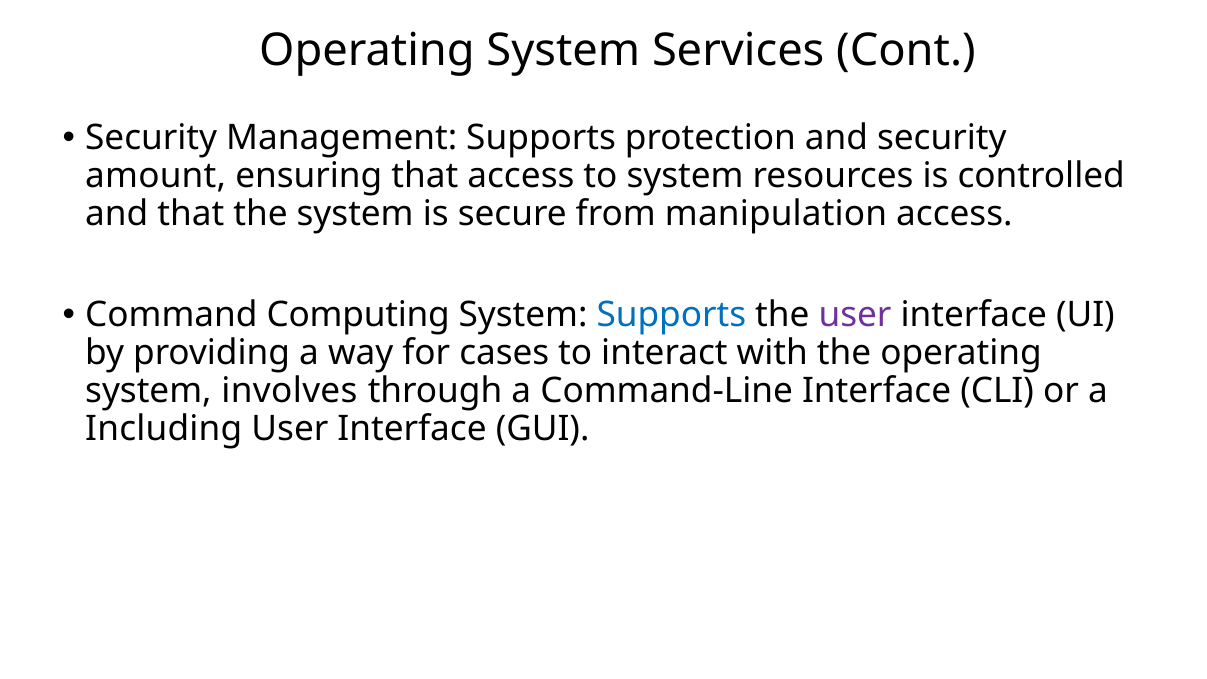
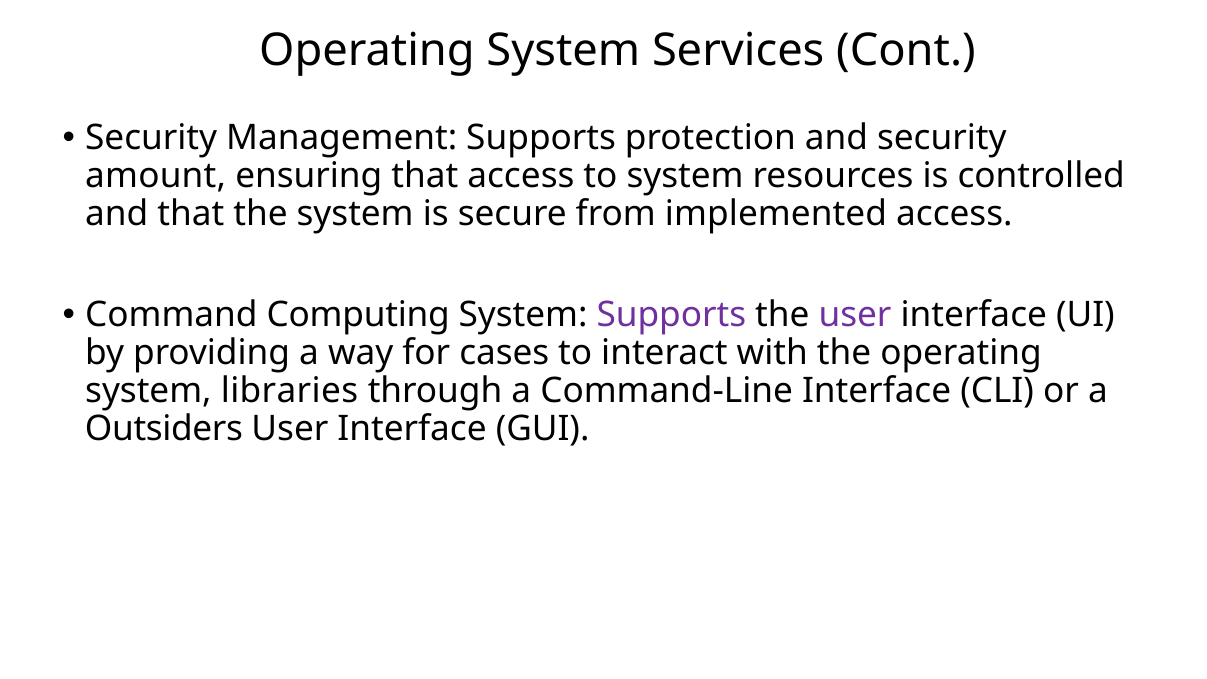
manipulation: manipulation -> implemented
Supports at (671, 315) colour: blue -> purple
involves: involves -> libraries
Including: Including -> Outsiders
